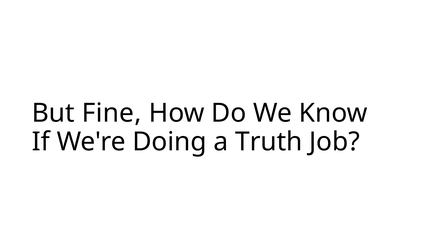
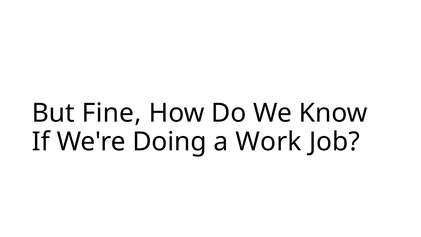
Truth: Truth -> Work
